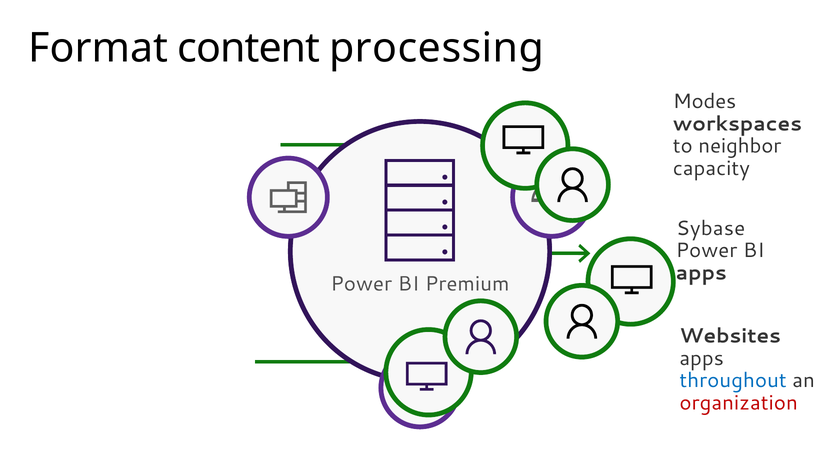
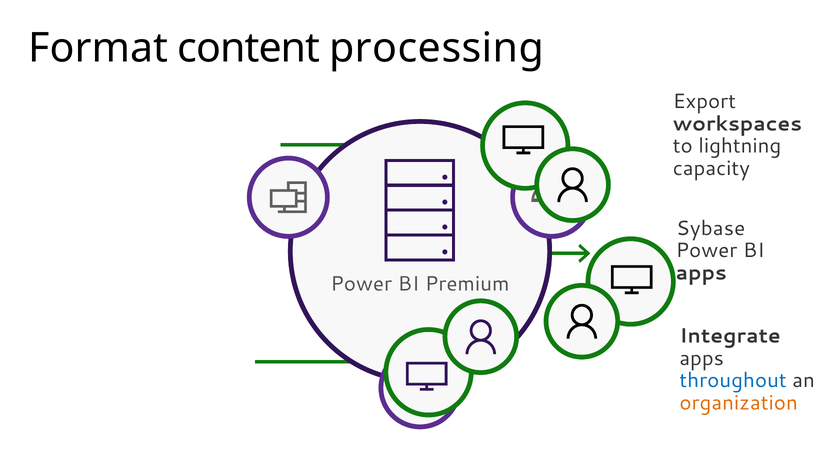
Modes: Modes -> Export
neighbor: neighbor -> lightning
Websites: Websites -> Integrate
organization colour: red -> orange
